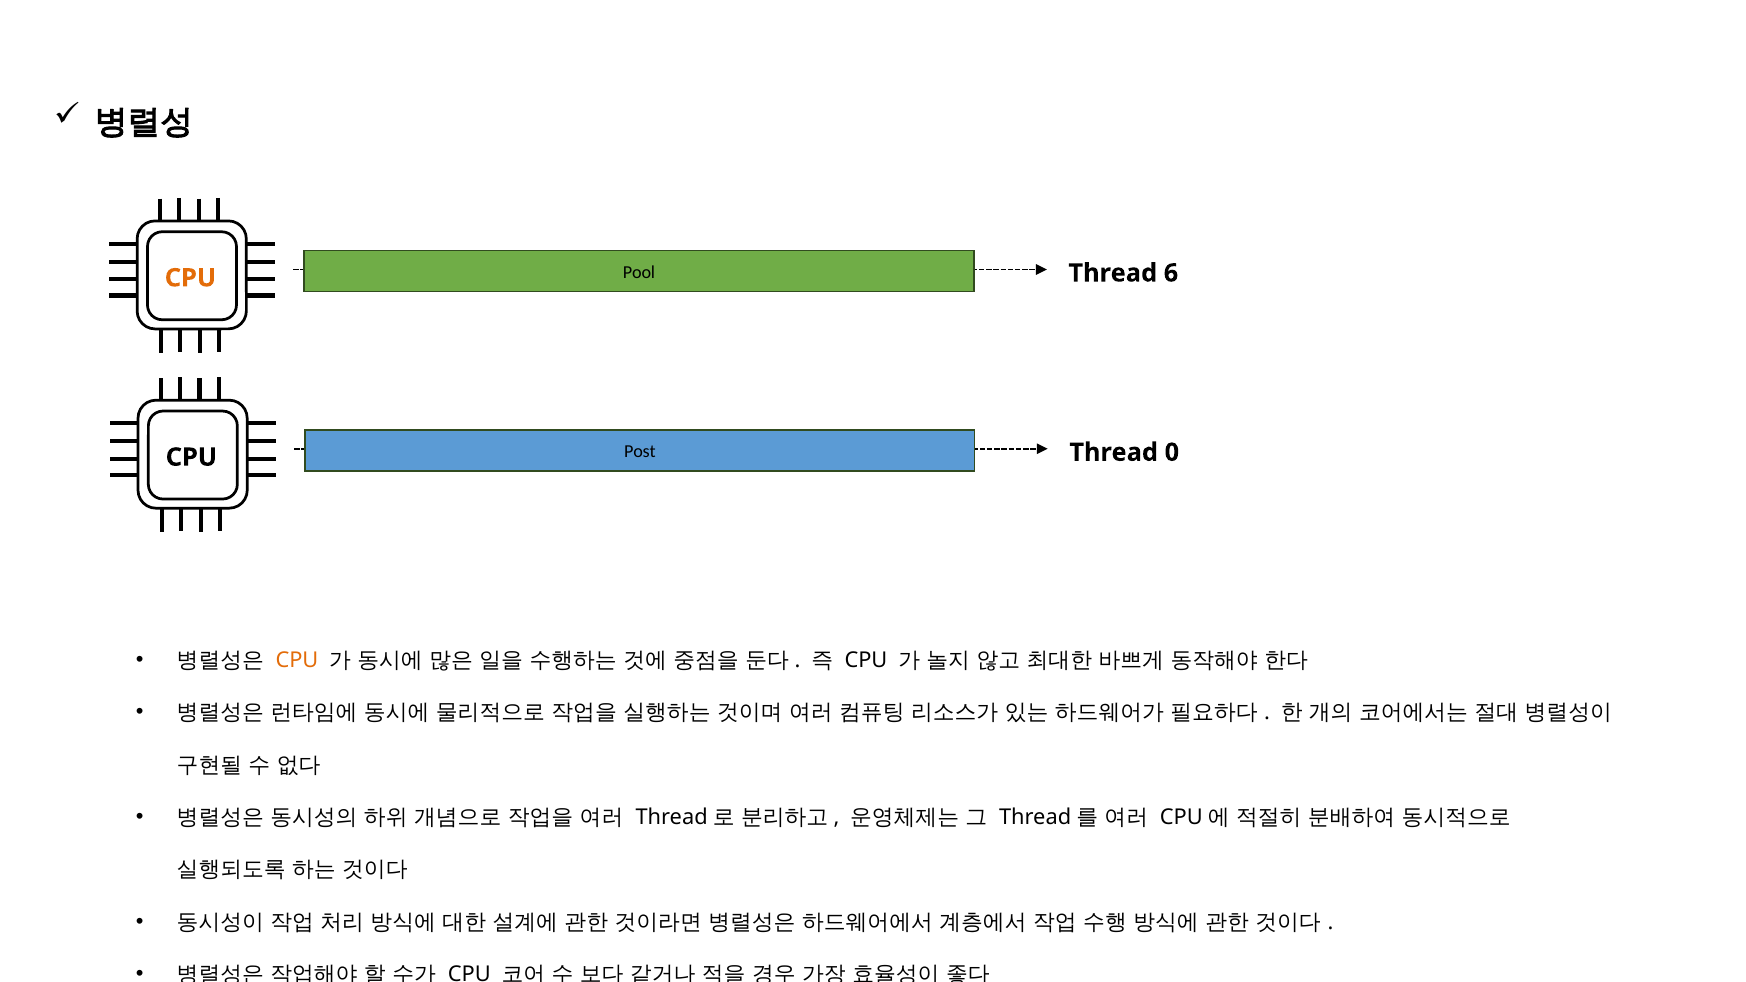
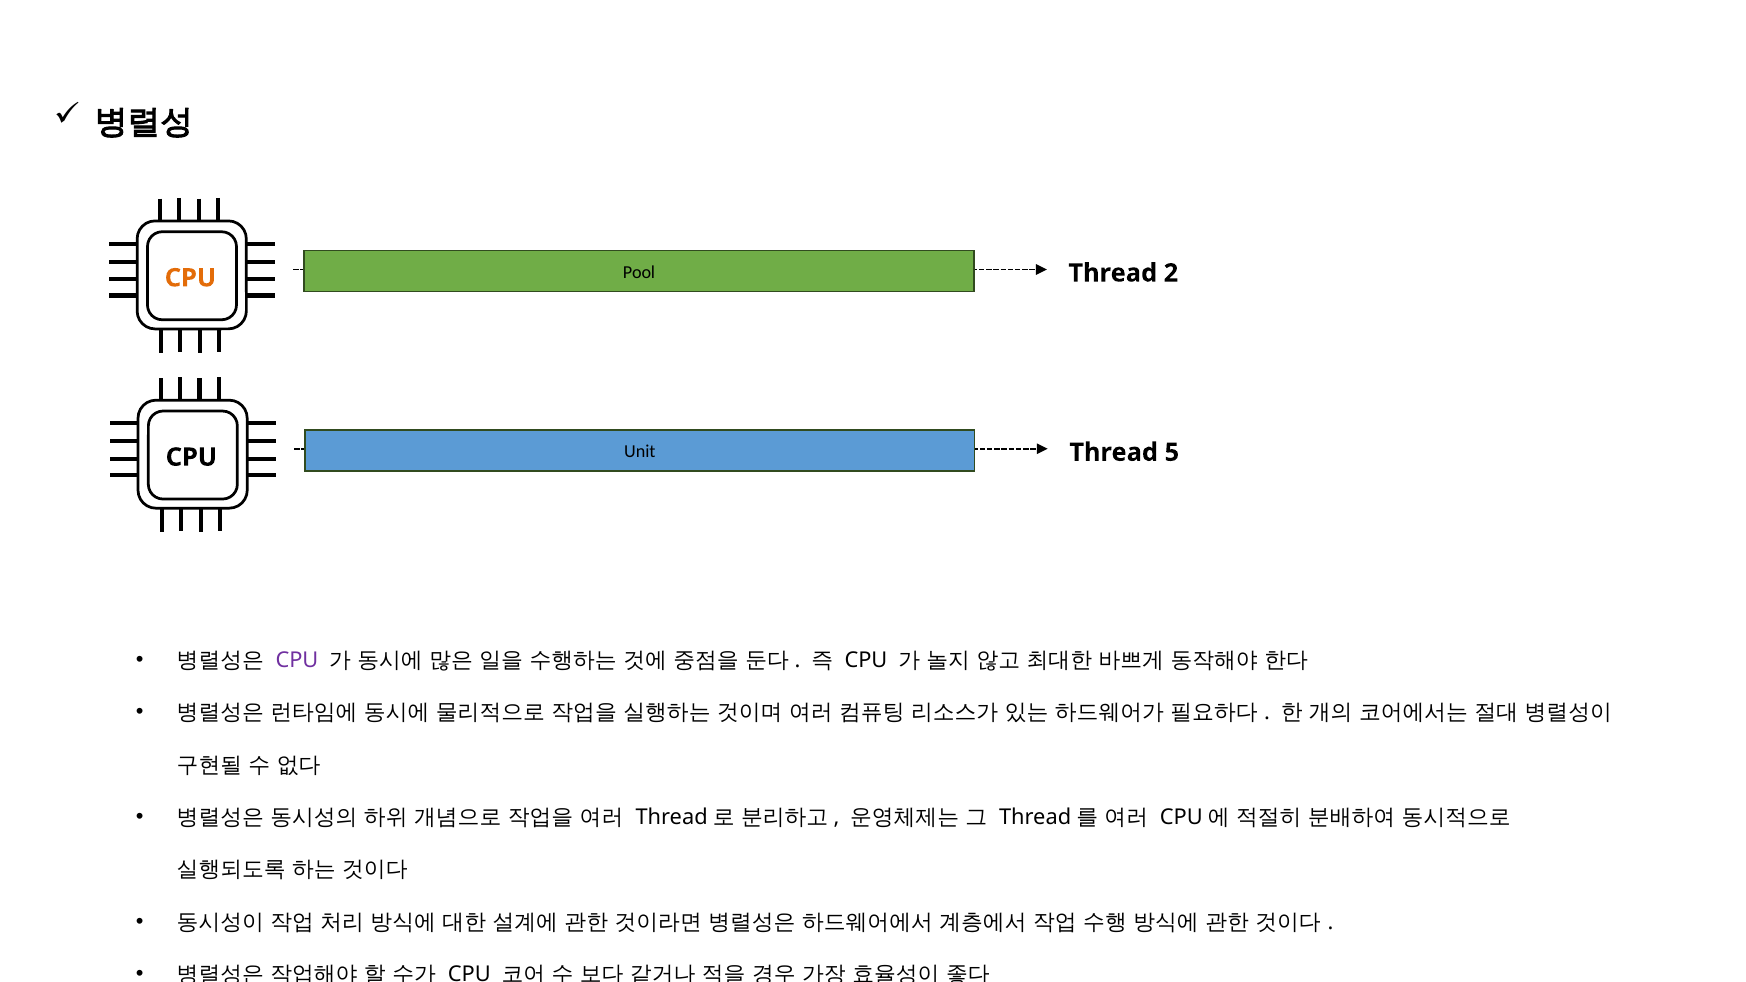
6: 6 -> 2
Post: Post -> Unit
0: 0 -> 5
CPU at (297, 660) colour: orange -> purple
